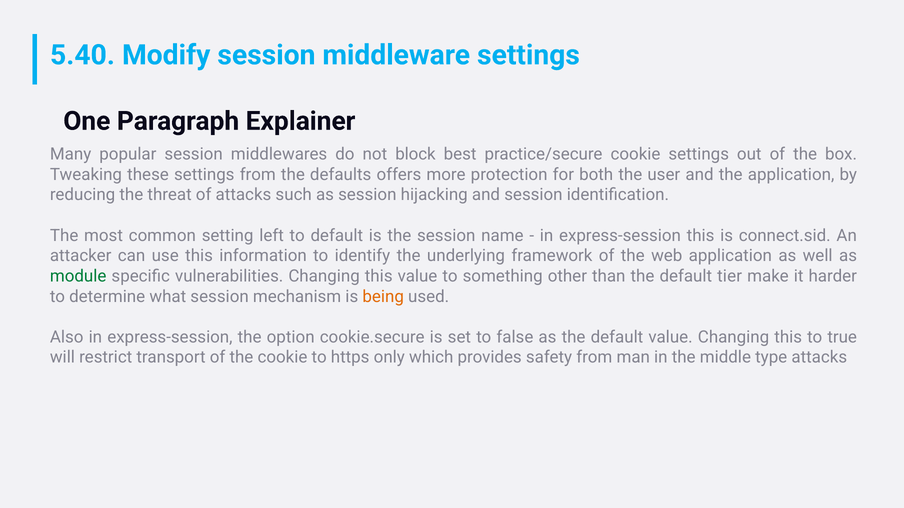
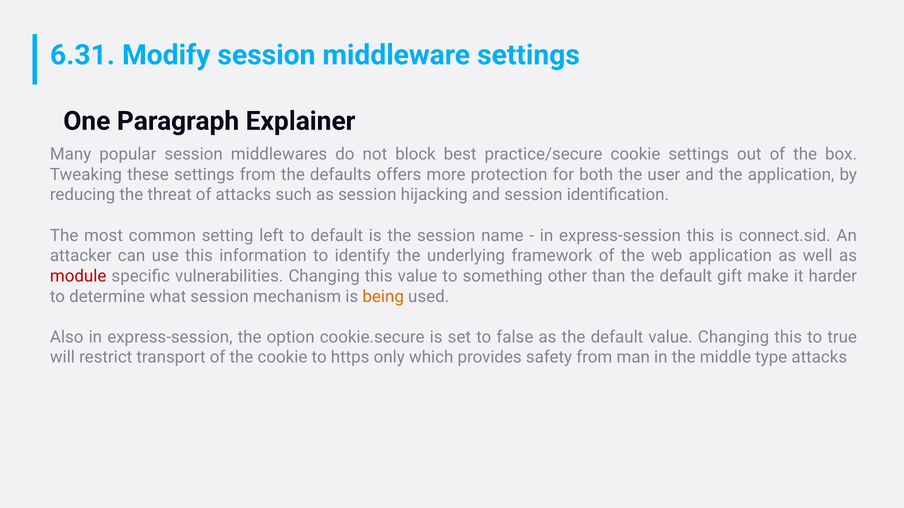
5.40: 5.40 -> 6.31
module colour: green -> red
tier: tier -> gift
